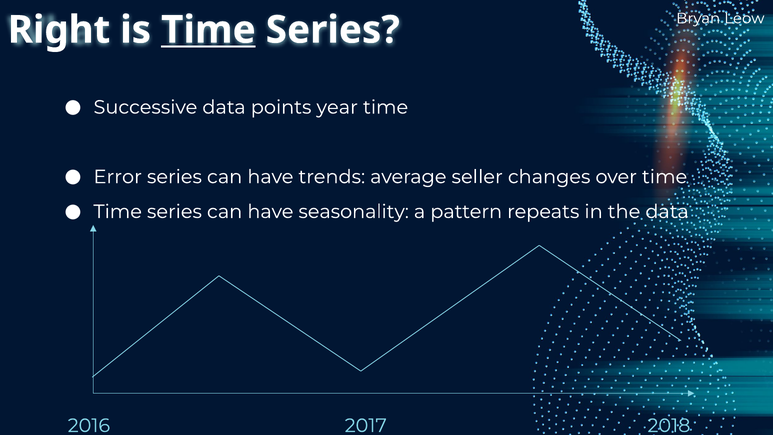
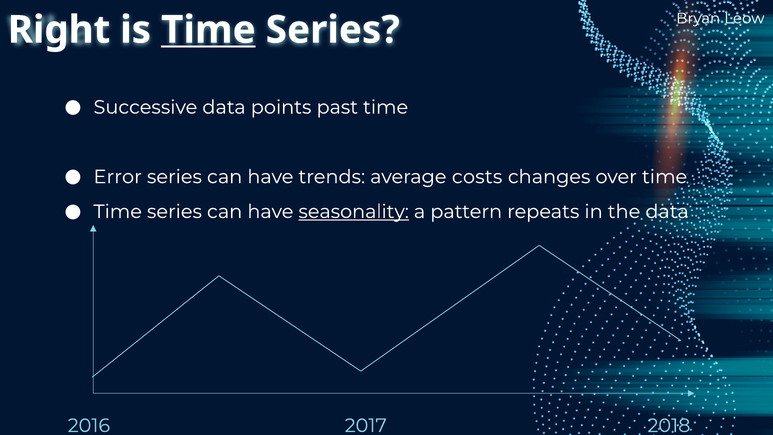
year: year -> past
seller: seller -> costs
seasonality underline: none -> present
